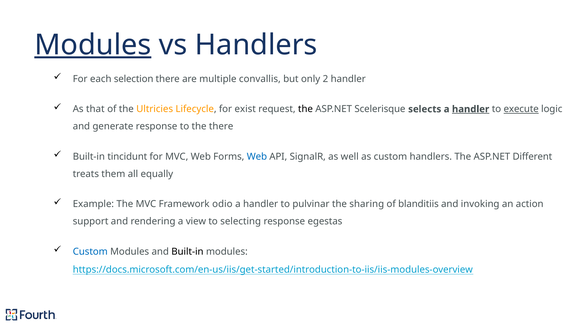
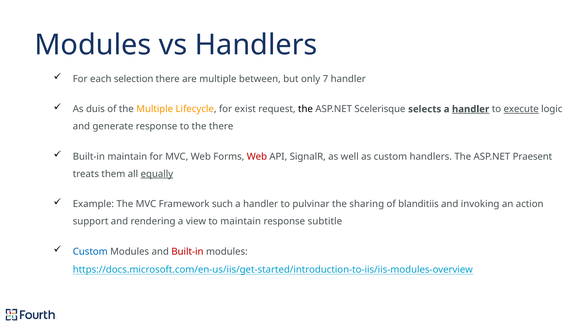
Modules at (93, 45) underline: present -> none
convallis: convallis -> between
2: 2 -> 7
that: that -> duis
the Ultricies: Ultricies -> Multiple
Built-in tincidunt: tincidunt -> maintain
Web at (257, 157) colour: blue -> red
Different: Different -> Praesent
equally underline: none -> present
odio: odio -> such
to selecting: selecting -> maintain
egestas: egestas -> subtitle
Built-in at (187, 252) colour: black -> red
